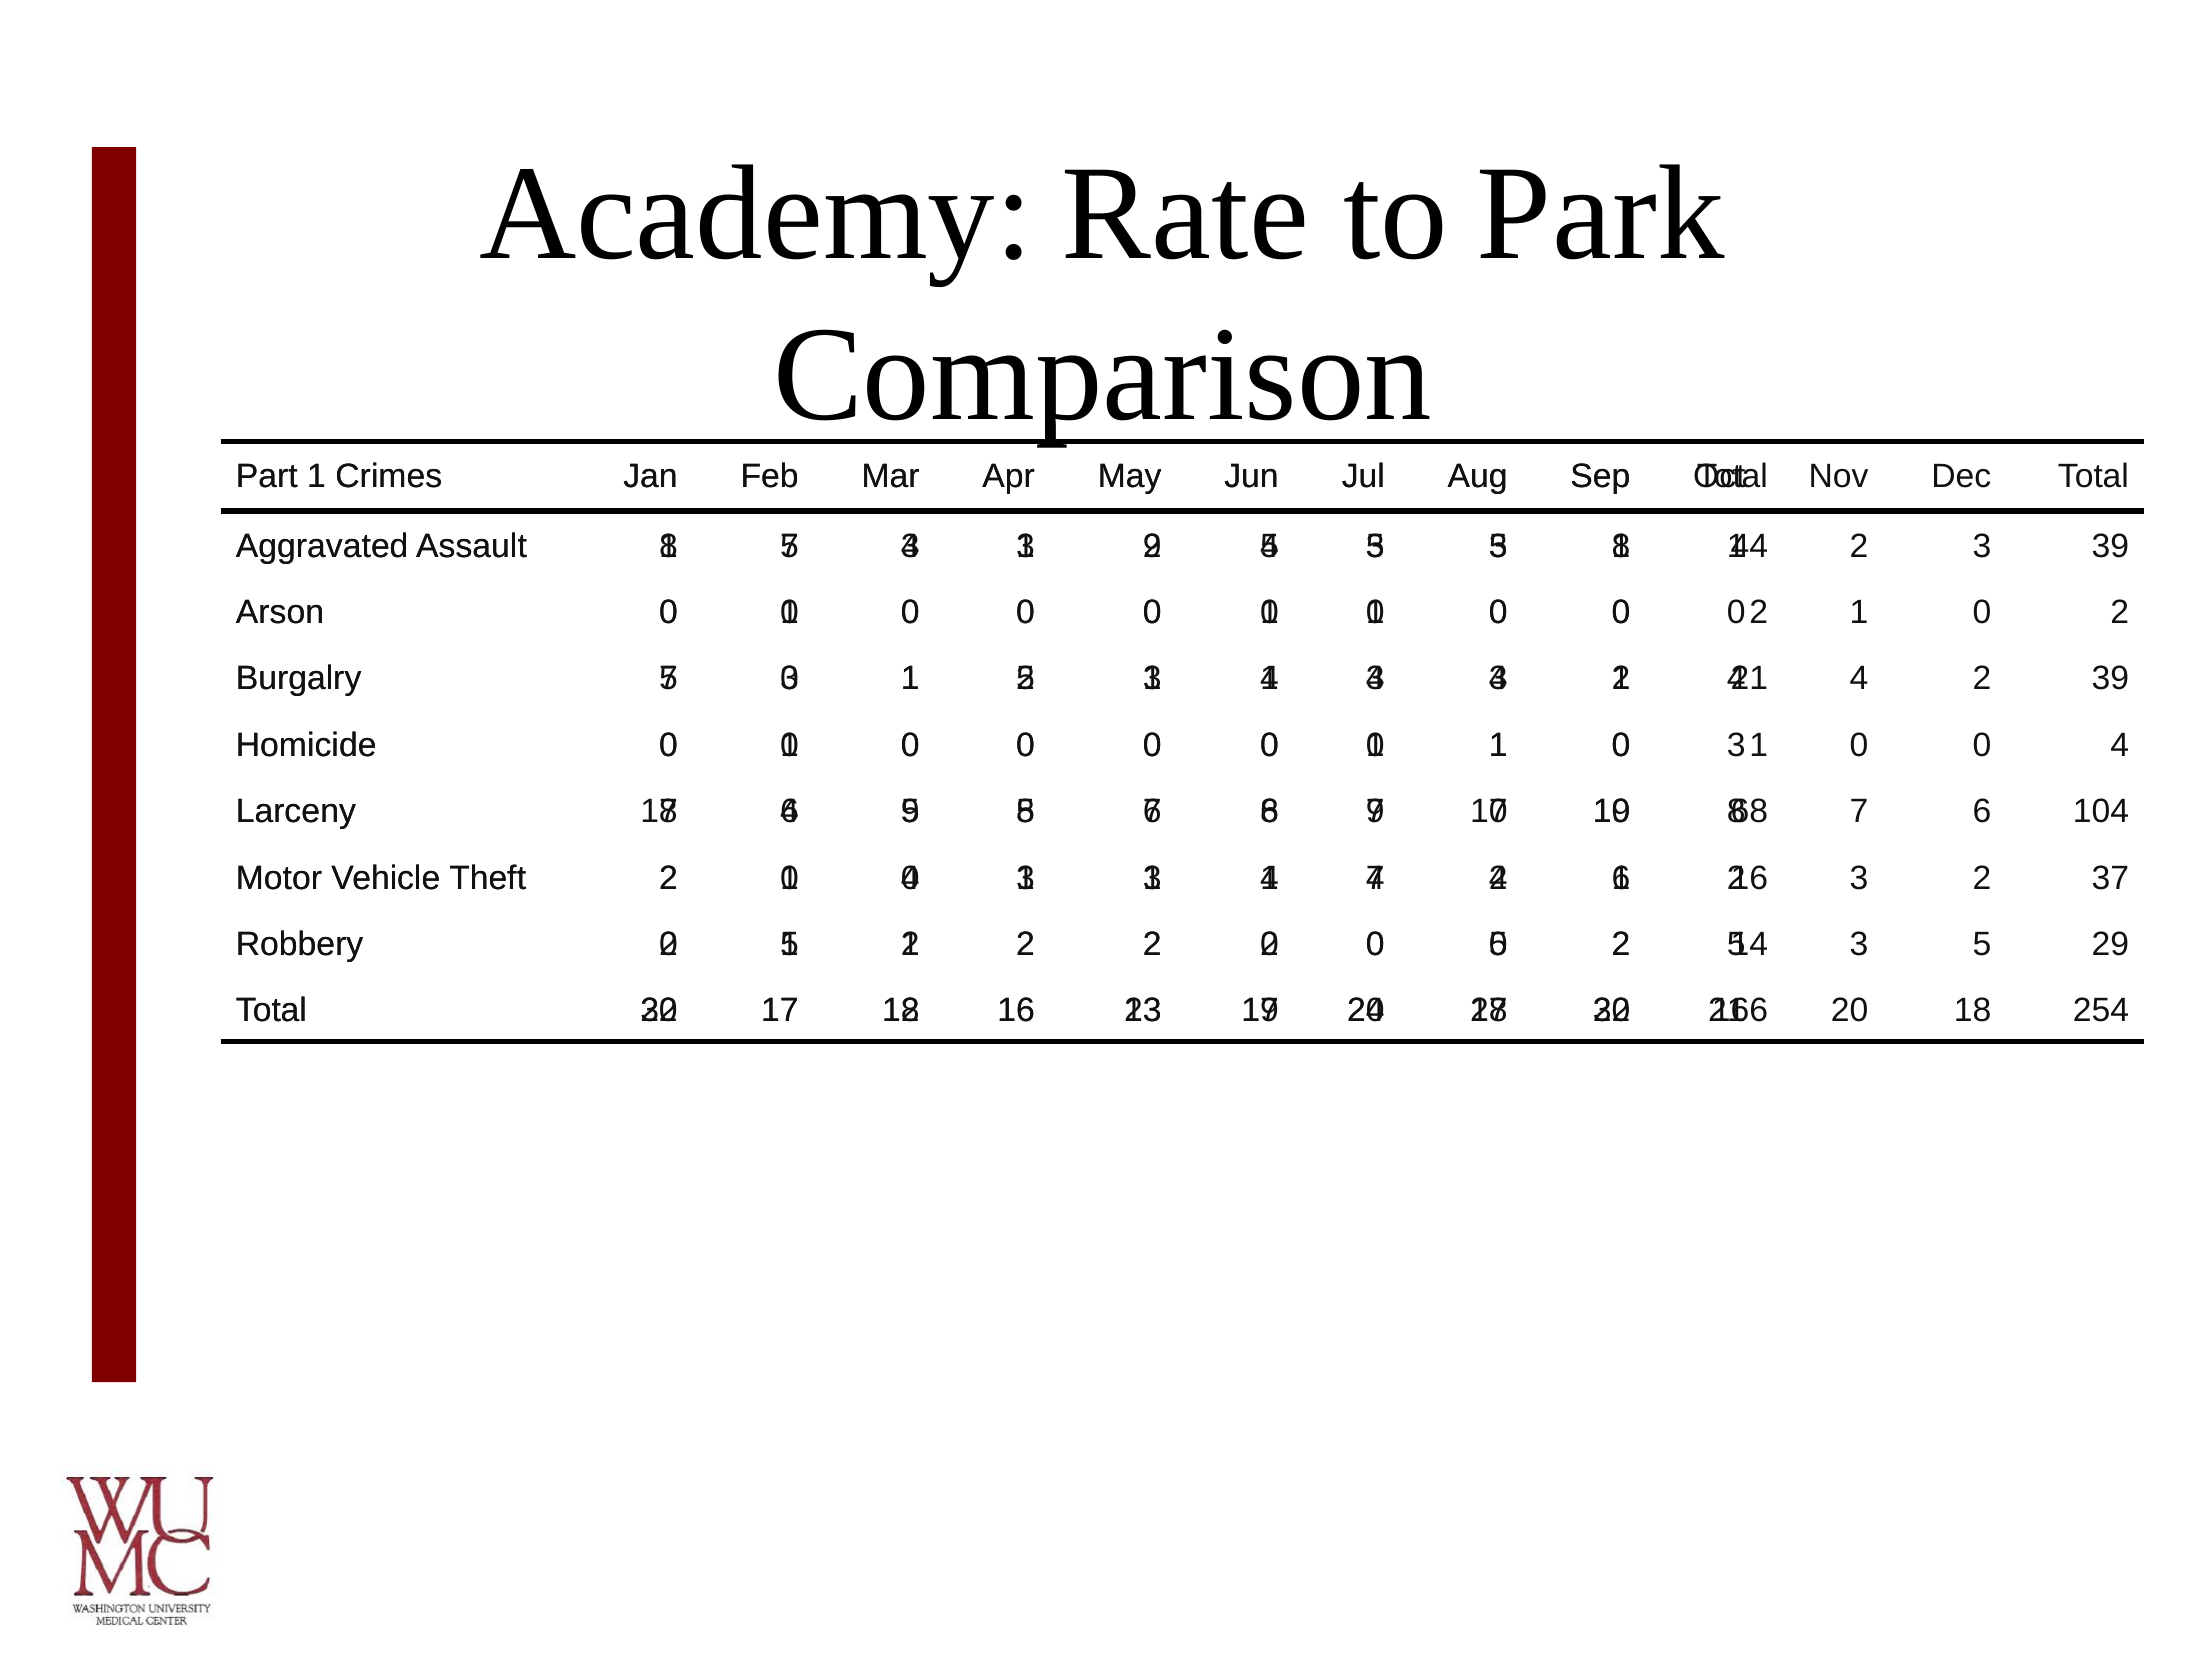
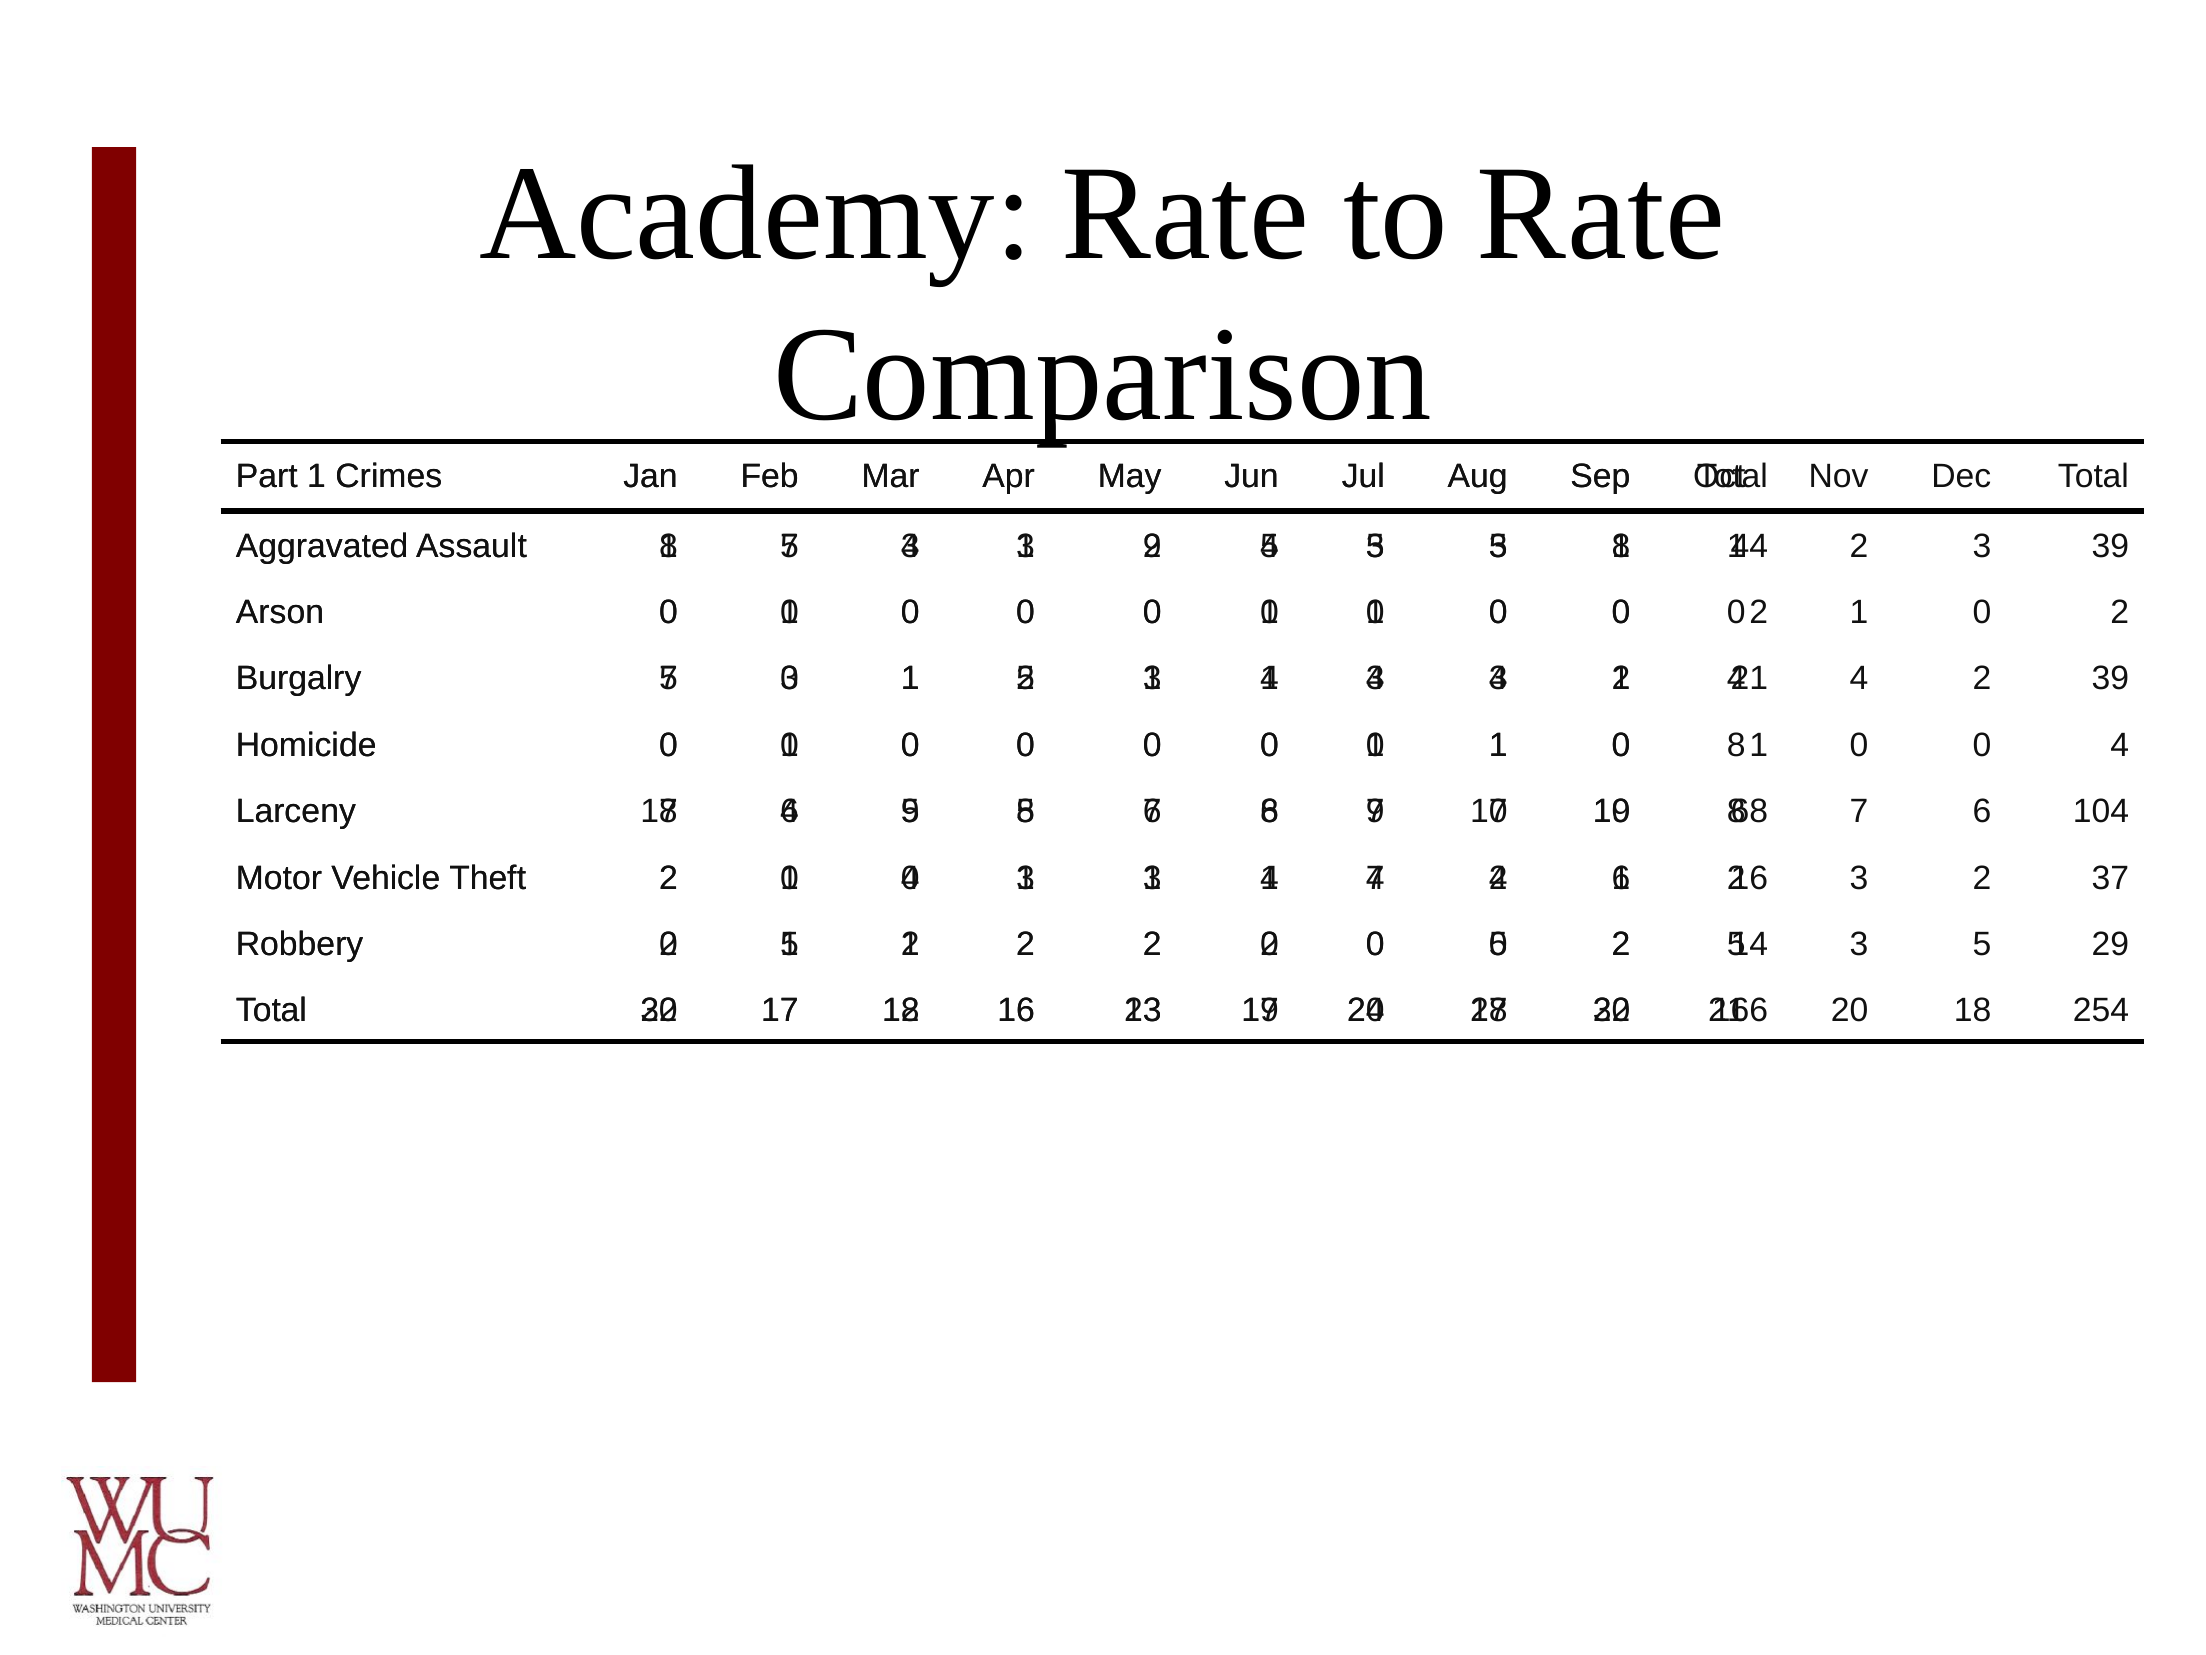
to Park: Park -> Rate
3 at (1736, 745): 3 -> 8
